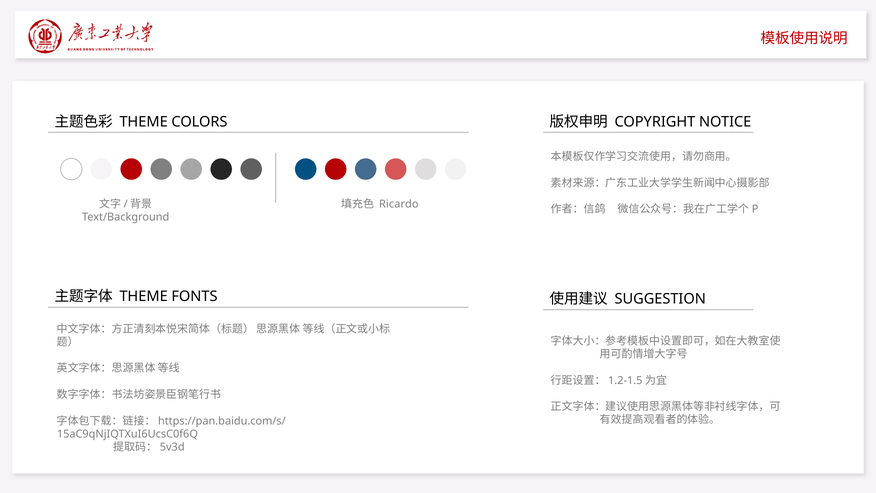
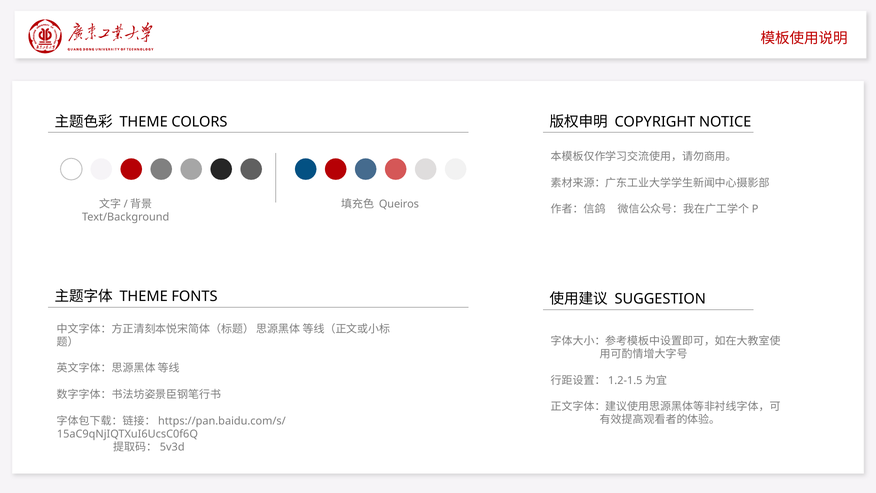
Ricardo: Ricardo -> Queiros
